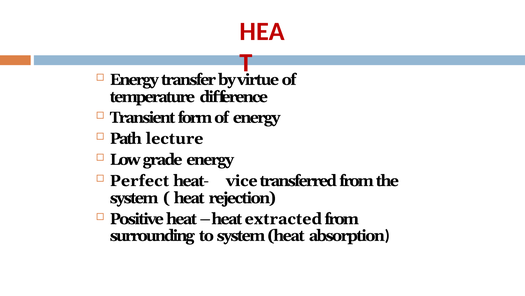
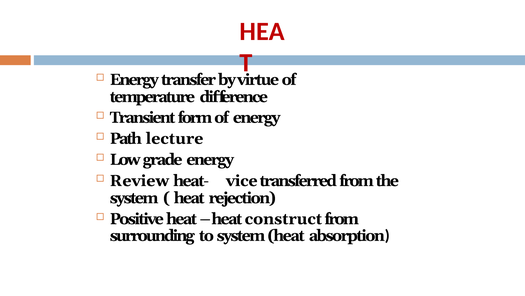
Perfect: Perfect -> Review
extracted: extracted -> construct
